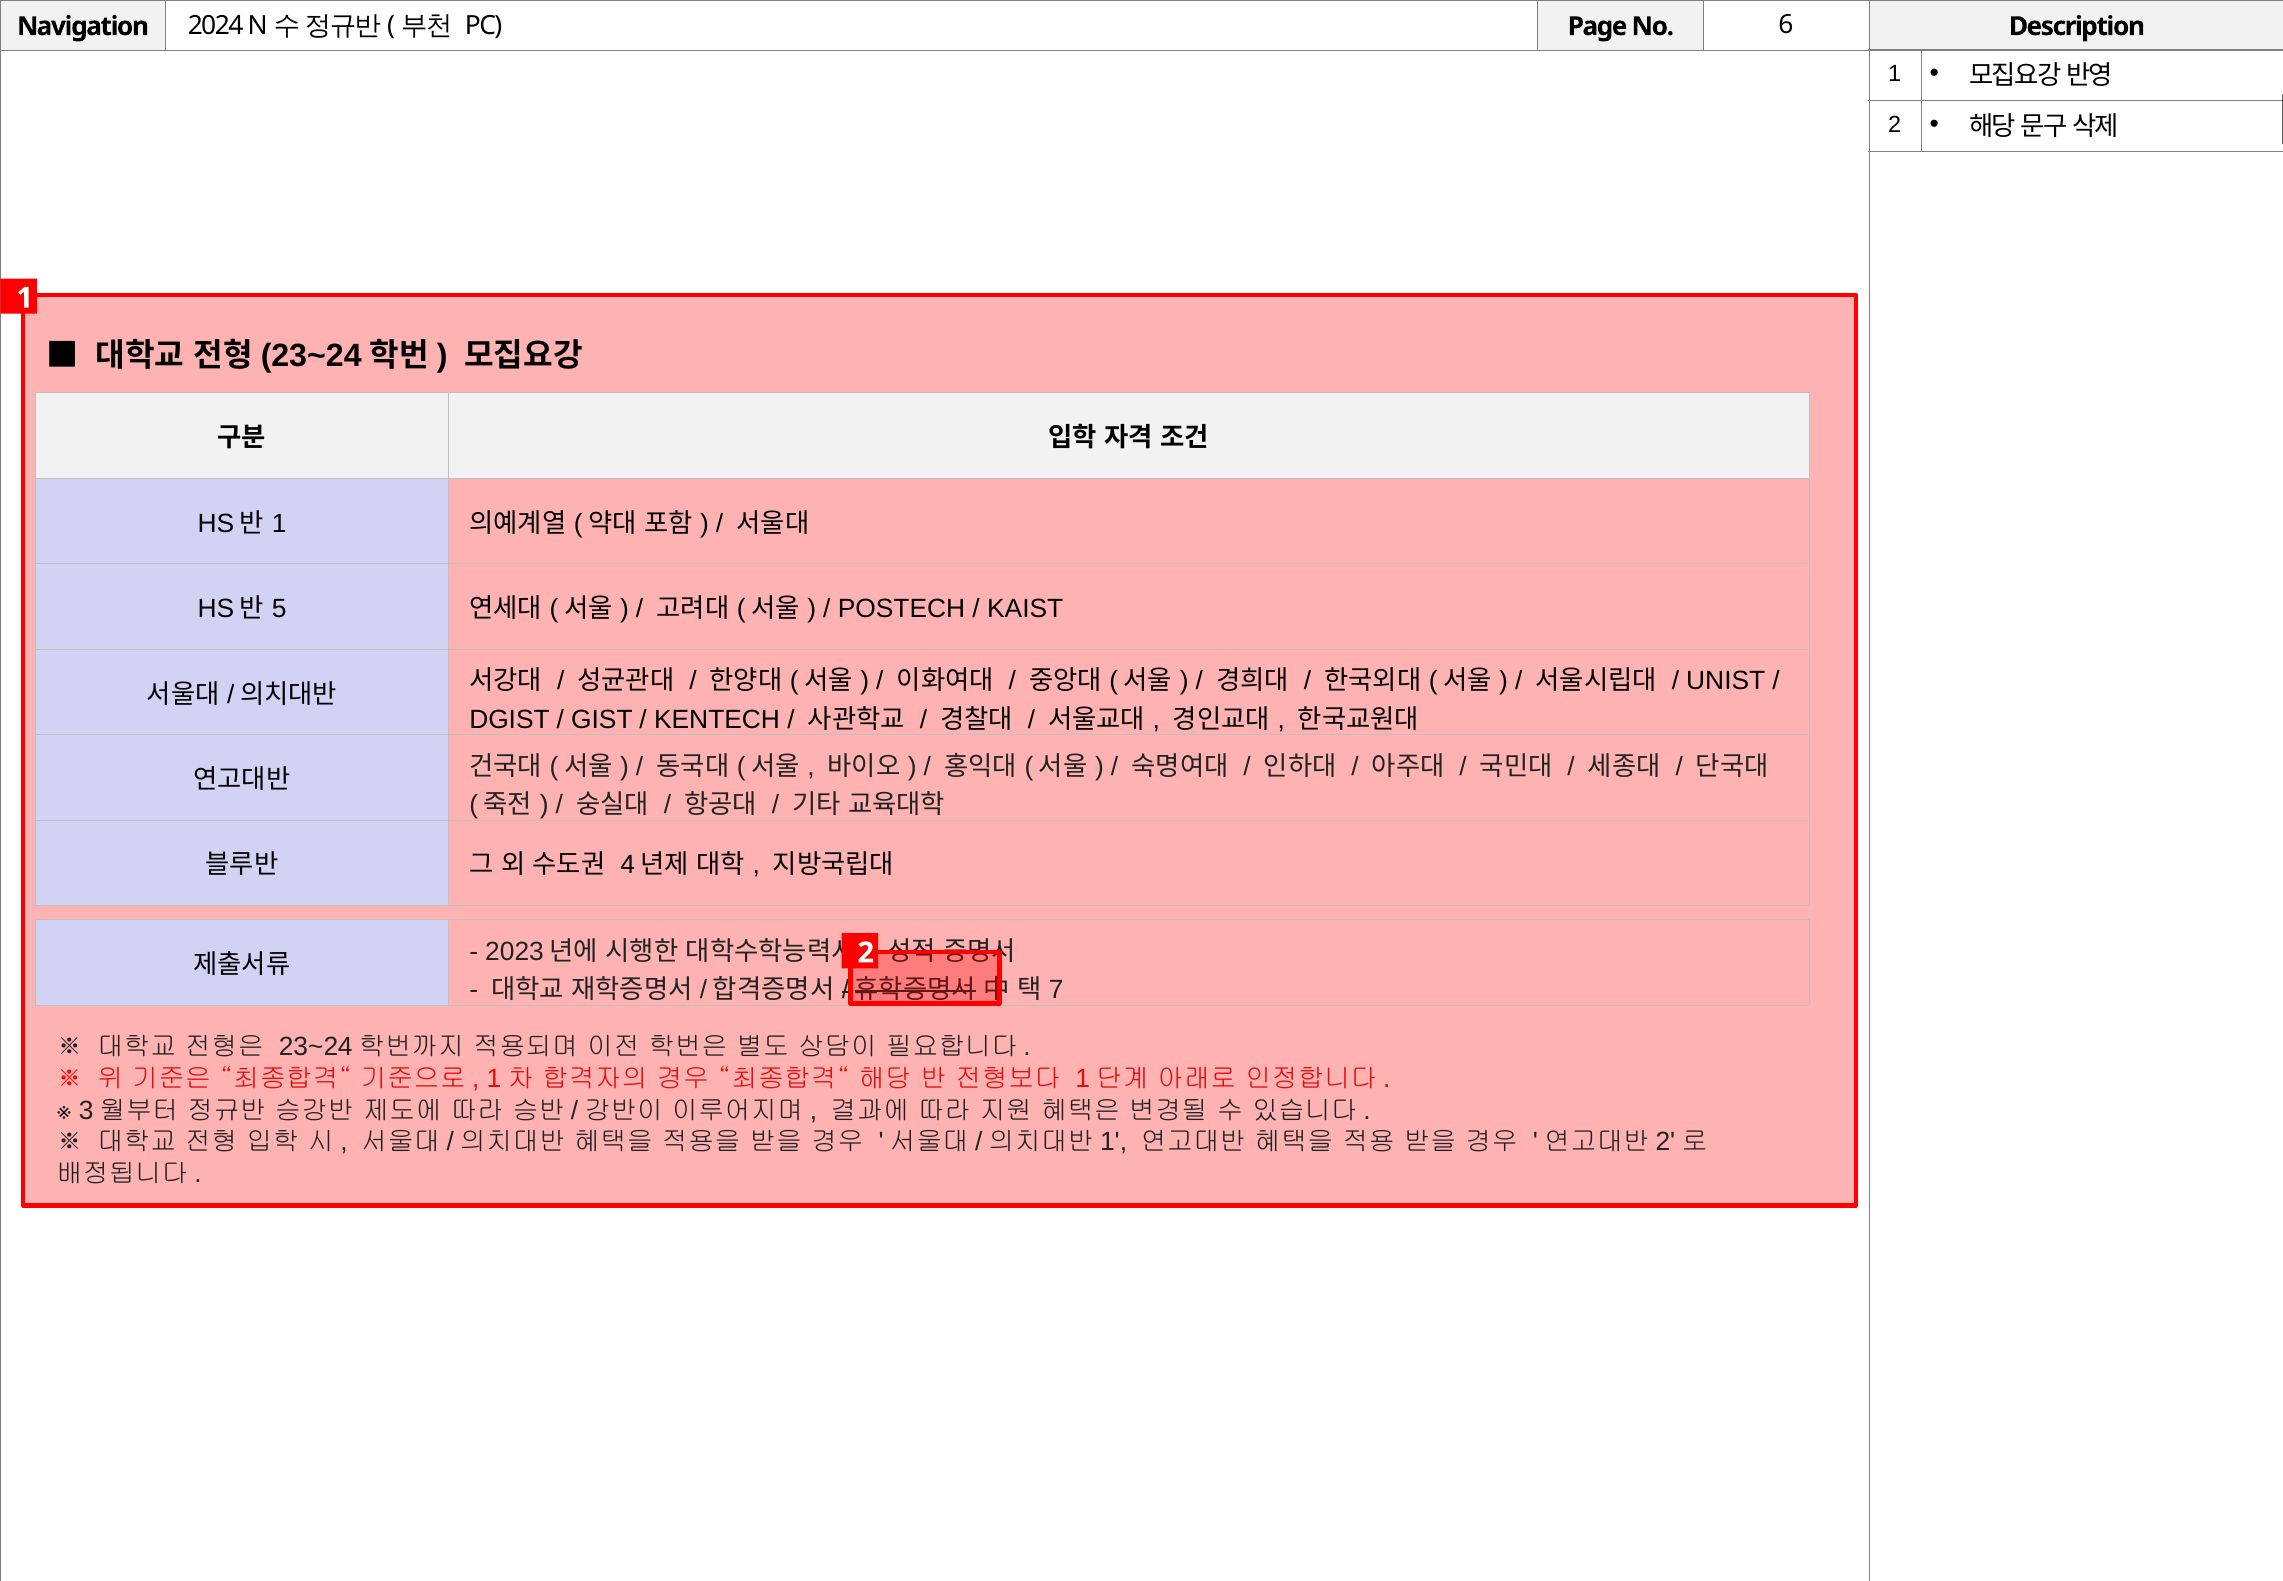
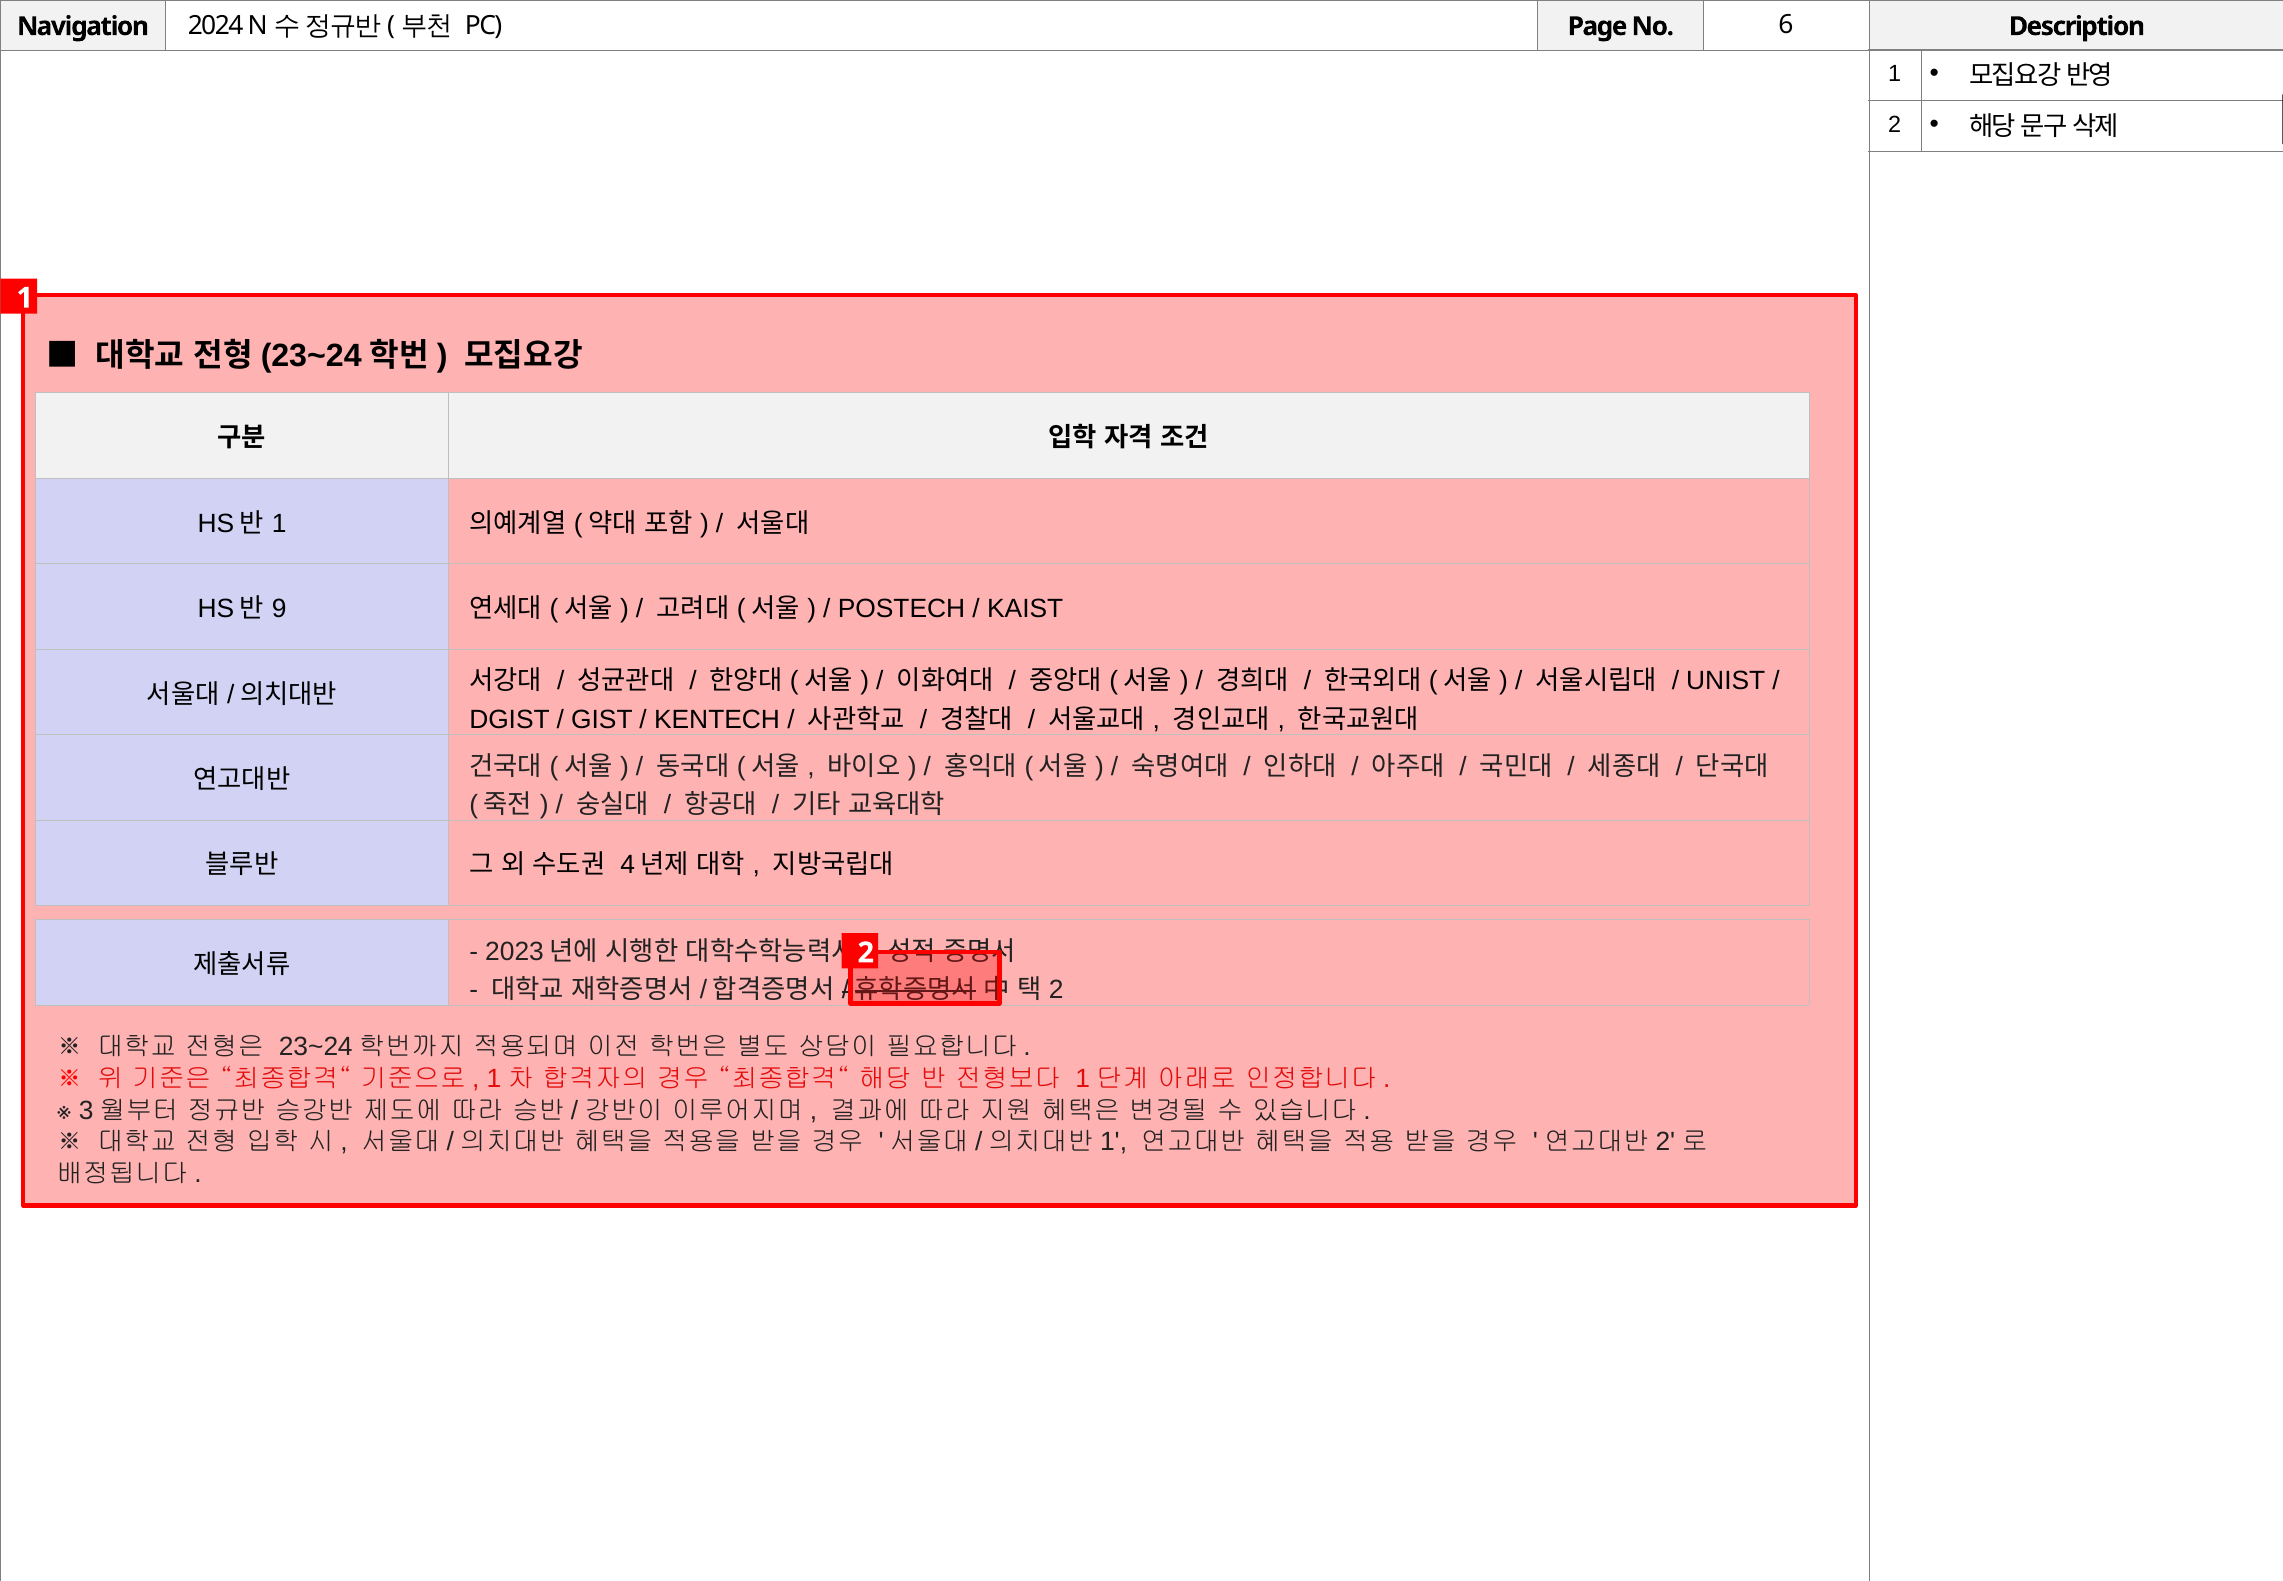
5: 5 -> 9
7 at (1056, 990): 7 -> 2
